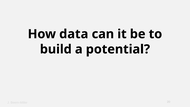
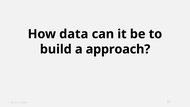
potential: potential -> approach
